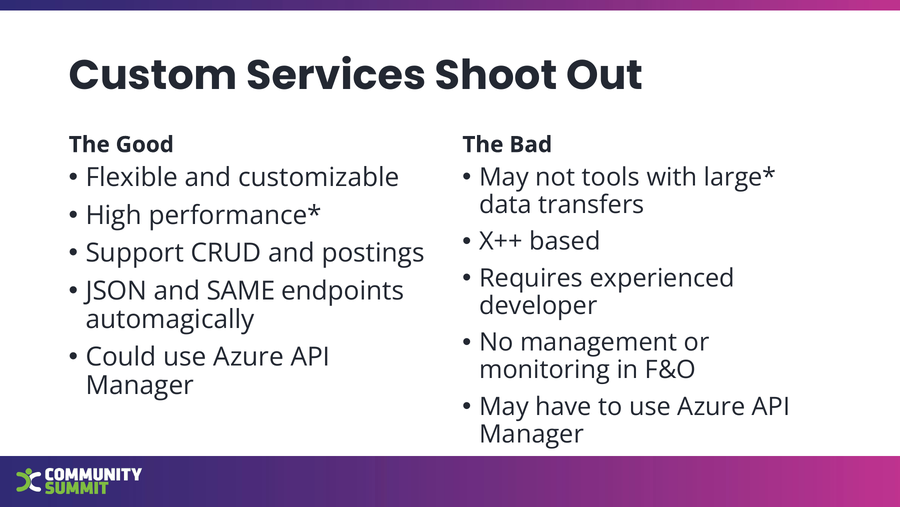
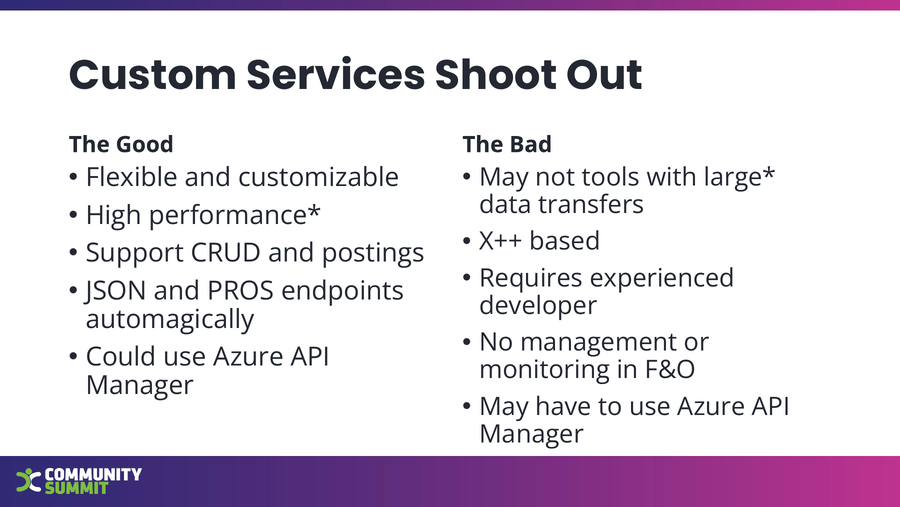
SAME: SAME -> PROS
